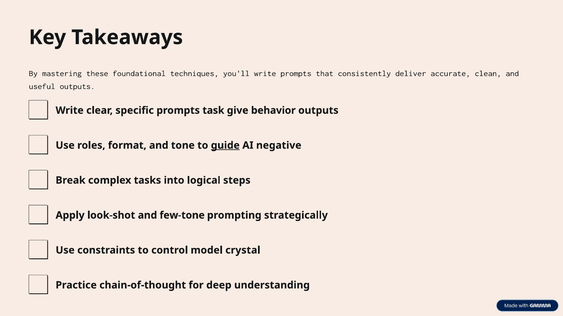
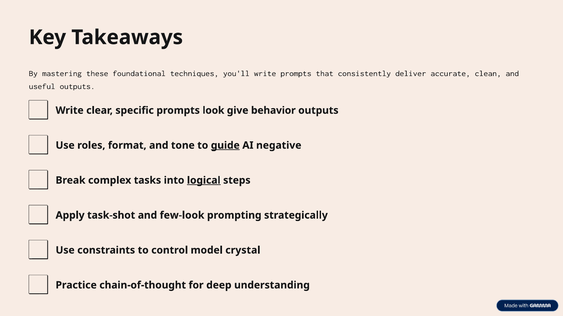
task: task -> look
logical underline: none -> present
look-shot: look-shot -> task-shot
few-tone: few-tone -> few-look
